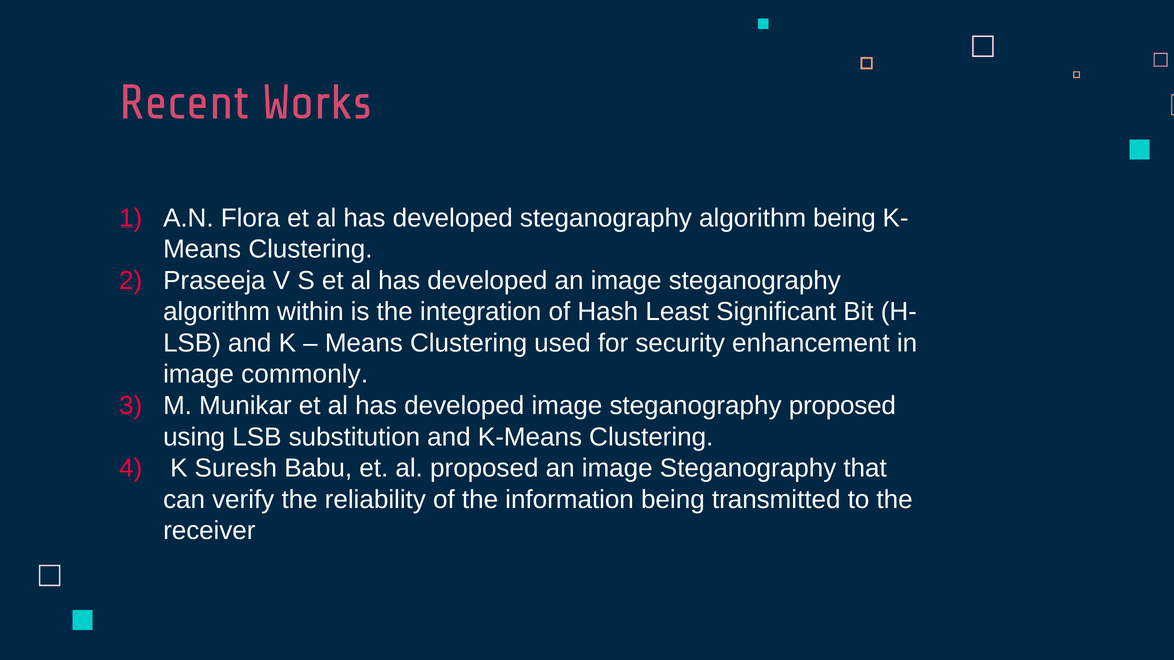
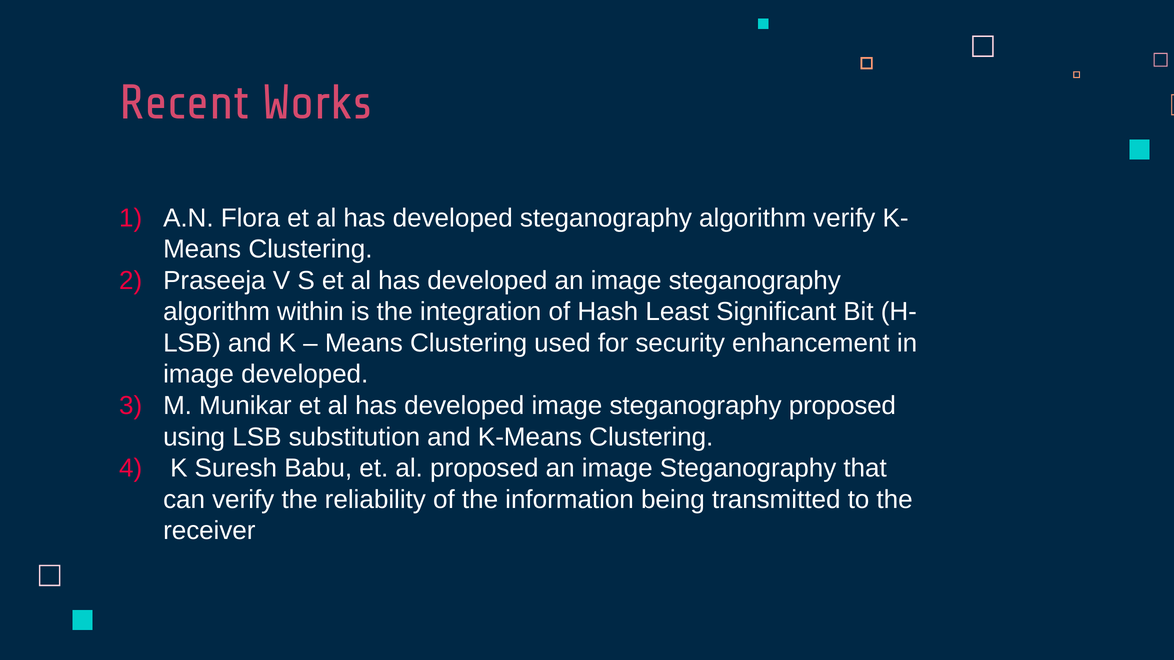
algorithm being: being -> verify
image commonly: commonly -> developed
